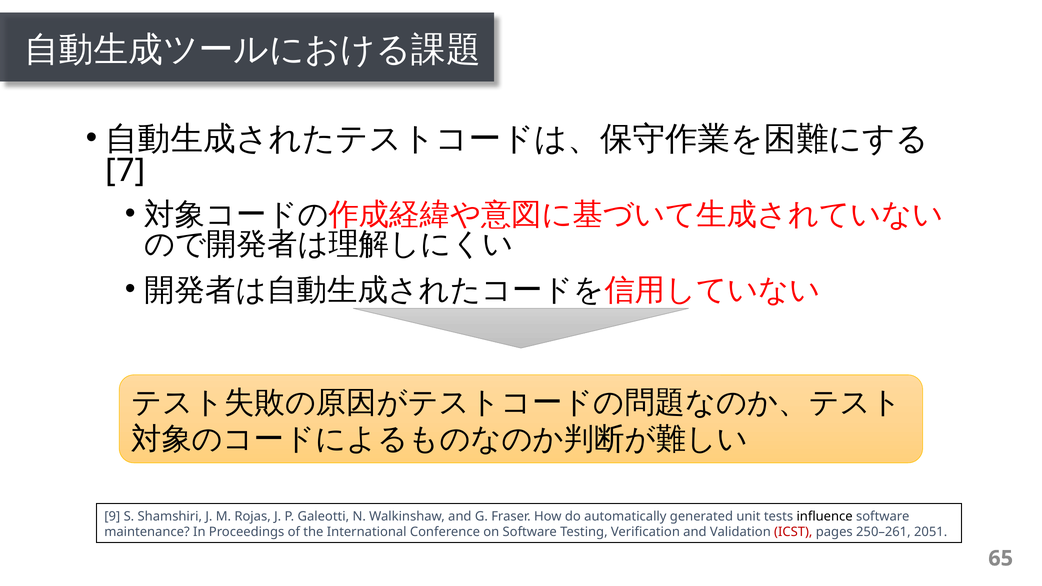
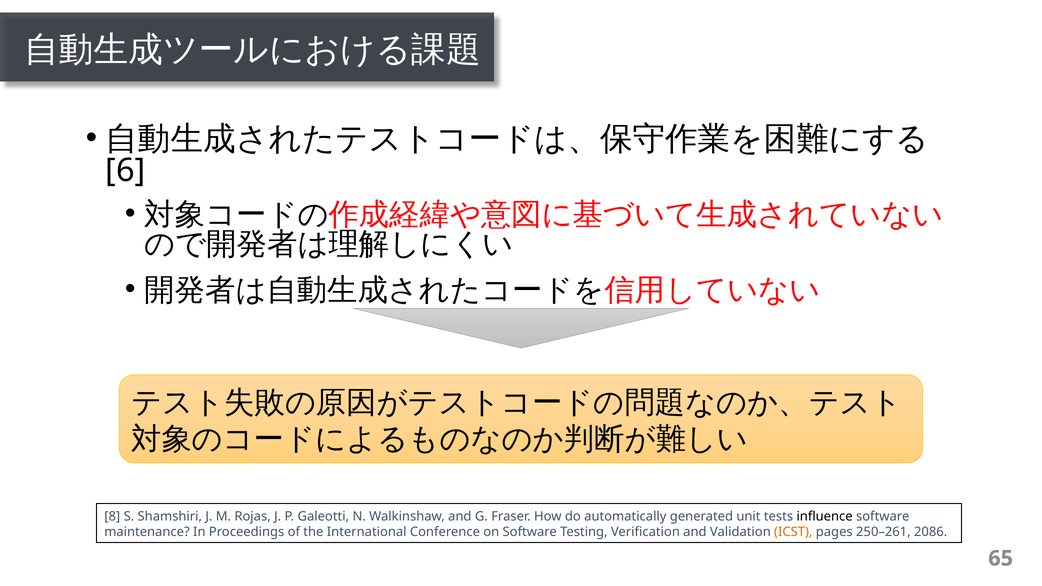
7: 7 -> 6
9: 9 -> 8
ICST colour: red -> orange
2051: 2051 -> 2086
